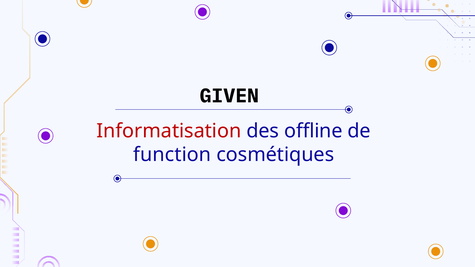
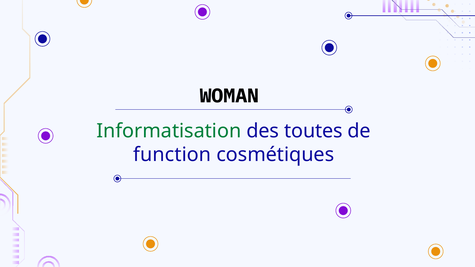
GIVEN: GIVEN -> WOMAN
Informatisation colour: red -> green
offline: offline -> toutes
